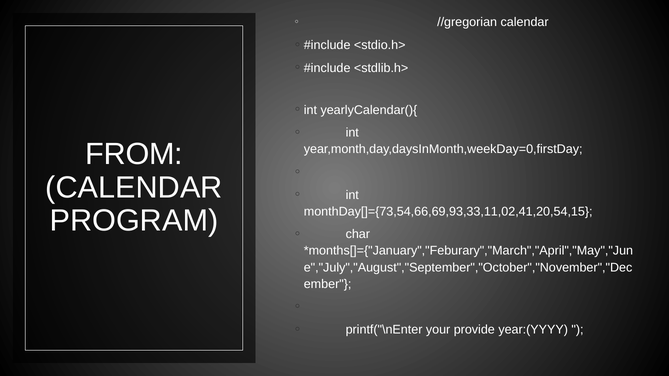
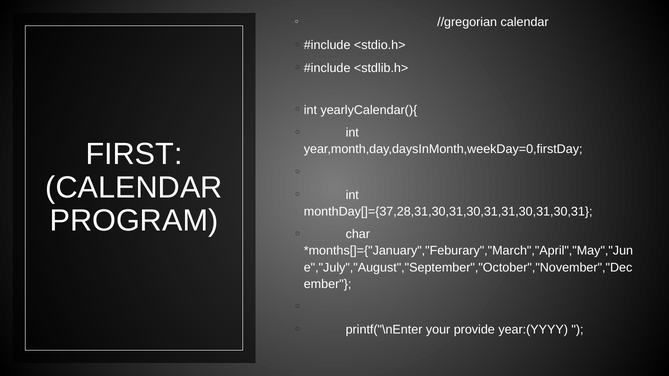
FROM: FROM -> FIRST
monthDay[]={73,54,66,69,93,33,11,02,41,20,54,15: monthDay[]={73,54,66,69,93,33,11,02,41,20,54,15 -> monthDay[]={37,28,31,30,31,30,31,31,30,31,30,31
